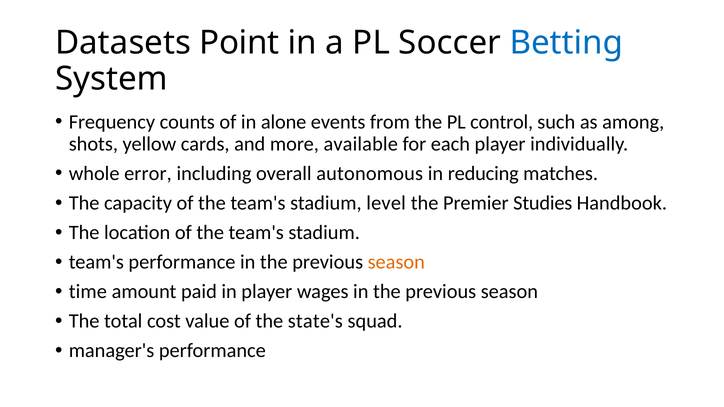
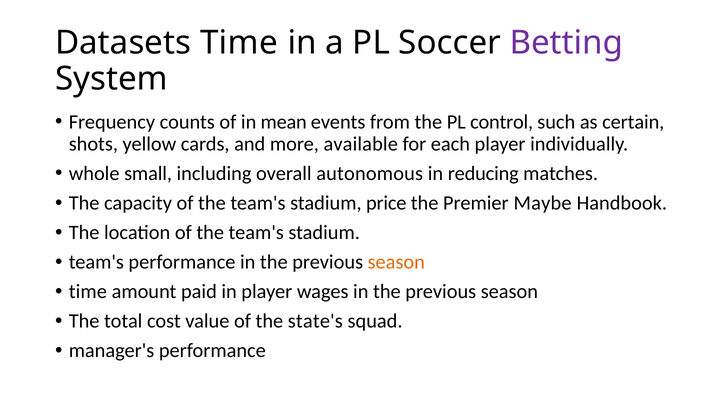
Datasets Point: Point -> Time
Betting colour: blue -> purple
alone: alone -> mean
among: among -> certain
error: error -> small
level: level -> price
Studies: Studies -> Maybe
